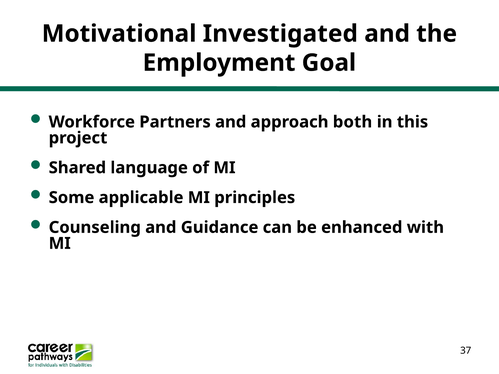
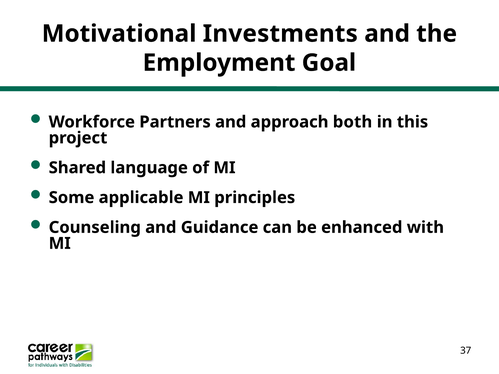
Investigated: Investigated -> Investments
